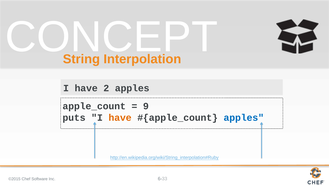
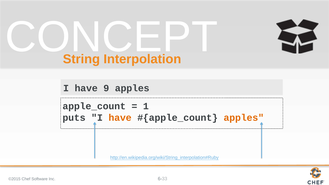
2: 2 -> 9
9: 9 -> 1
apples at (244, 118) colour: blue -> orange
